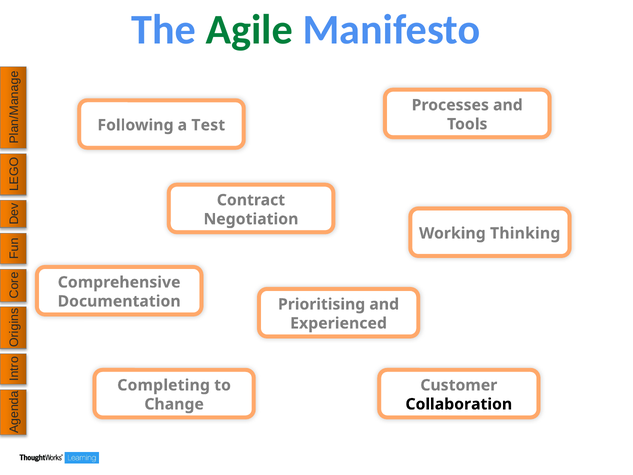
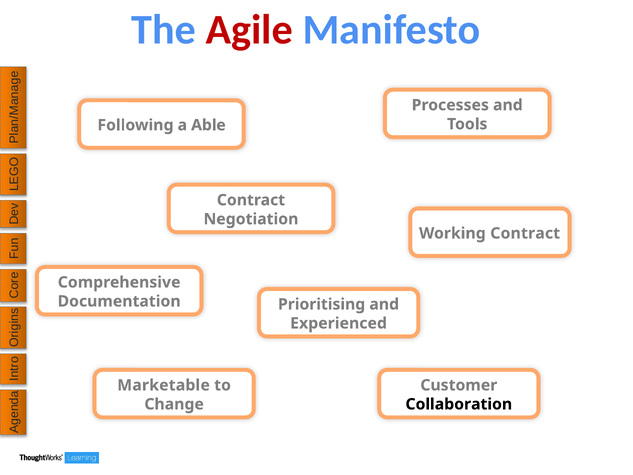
Agile colour: green -> red
Test: Test -> Able
Working Thinking: Thinking -> Contract
Completing: Completing -> Marketable
